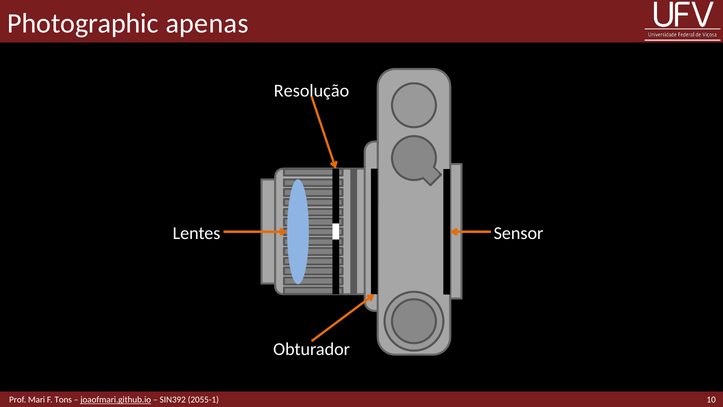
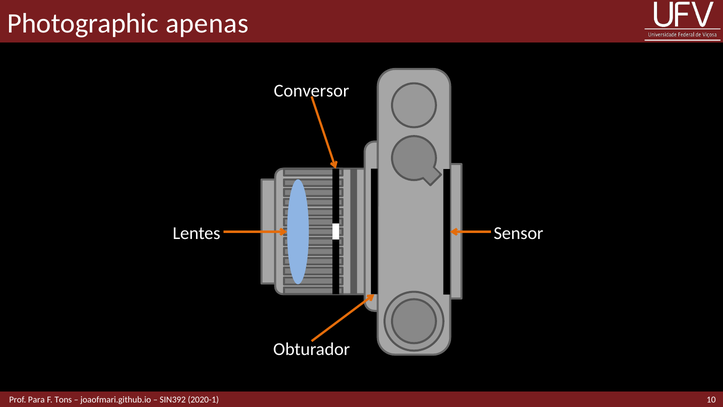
Resolução: Resolução -> Conversor
Mari: Mari -> Para
joaofmari.github.io underline: present -> none
2055-1: 2055-1 -> 2020-1
